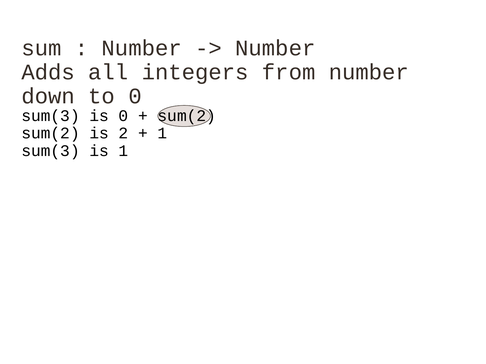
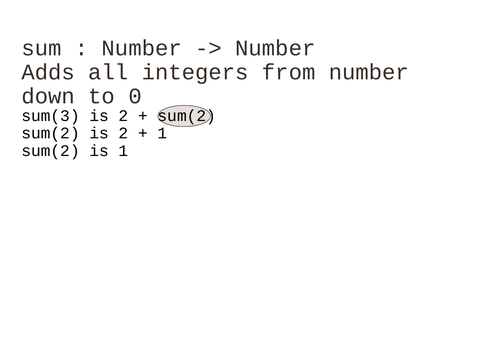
sum(3 is 0: 0 -> 2
sum(3 at (51, 151): sum(3 -> sum(2
